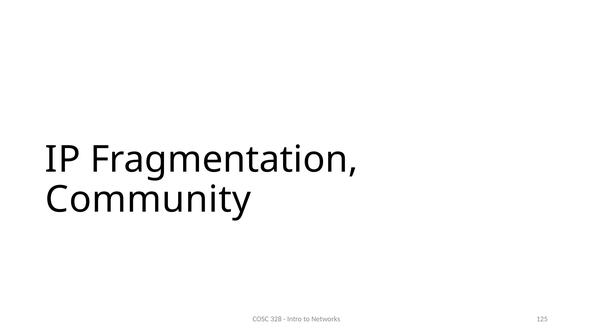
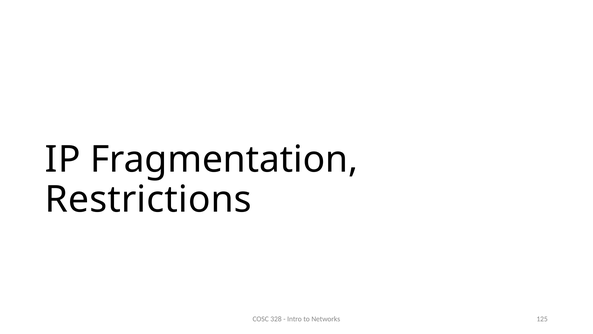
Community: Community -> Restrictions
